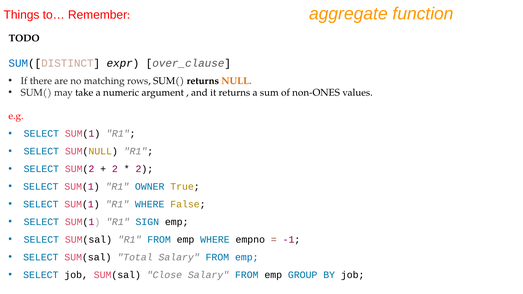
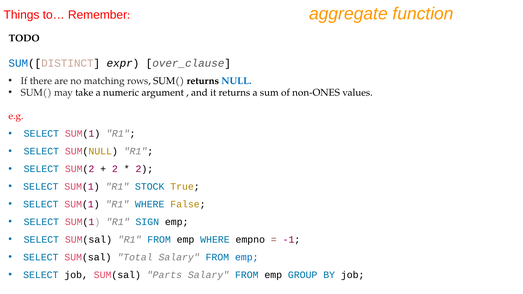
NULL colour: orange -> blue
OWNER: OWNER -> STOCK
Close: Close -> Parts
